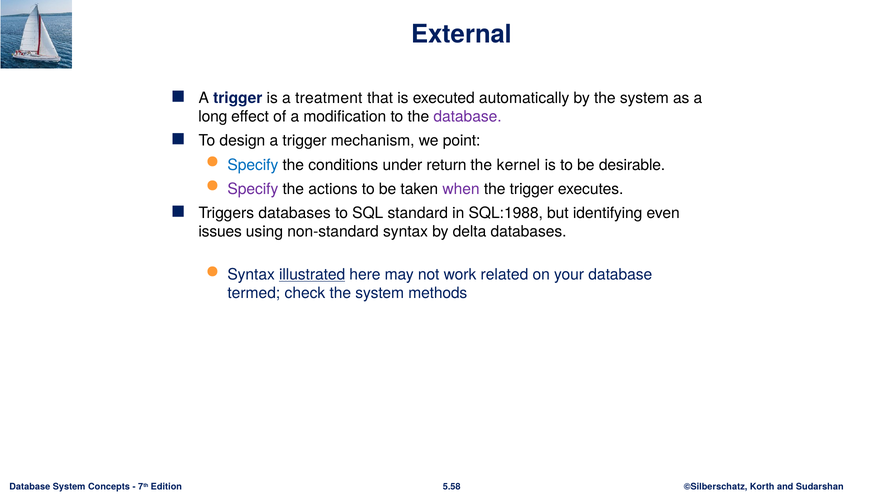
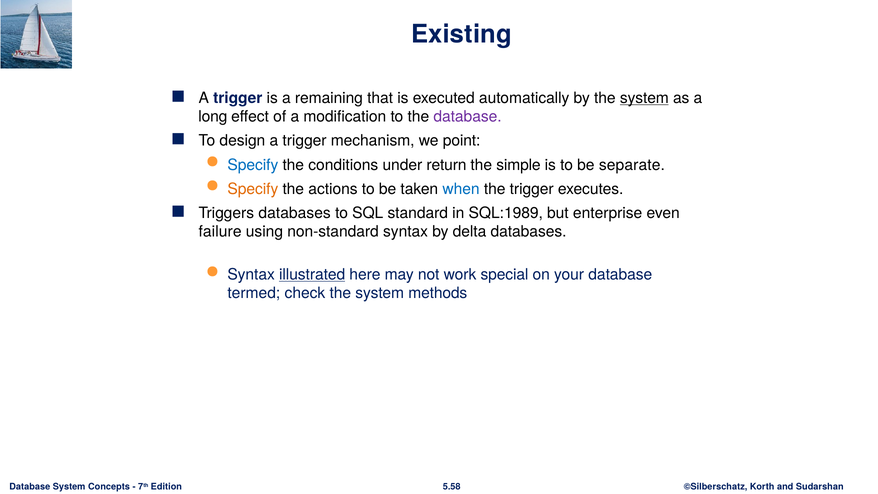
External: External -> Existing
treatment: treatment -> remaining
system at (644, 98) underline: none -> present
kernel: kernel -> simple
desirable: desirable -> separate
Specify at (253, 189) colour: purple -> orange
when colour: purple -> blue
SQL:1988: SQL:1988 -> SQL:1989
identifying: identifying -> enterprise
issues: issues -> failure
related: related -> special
